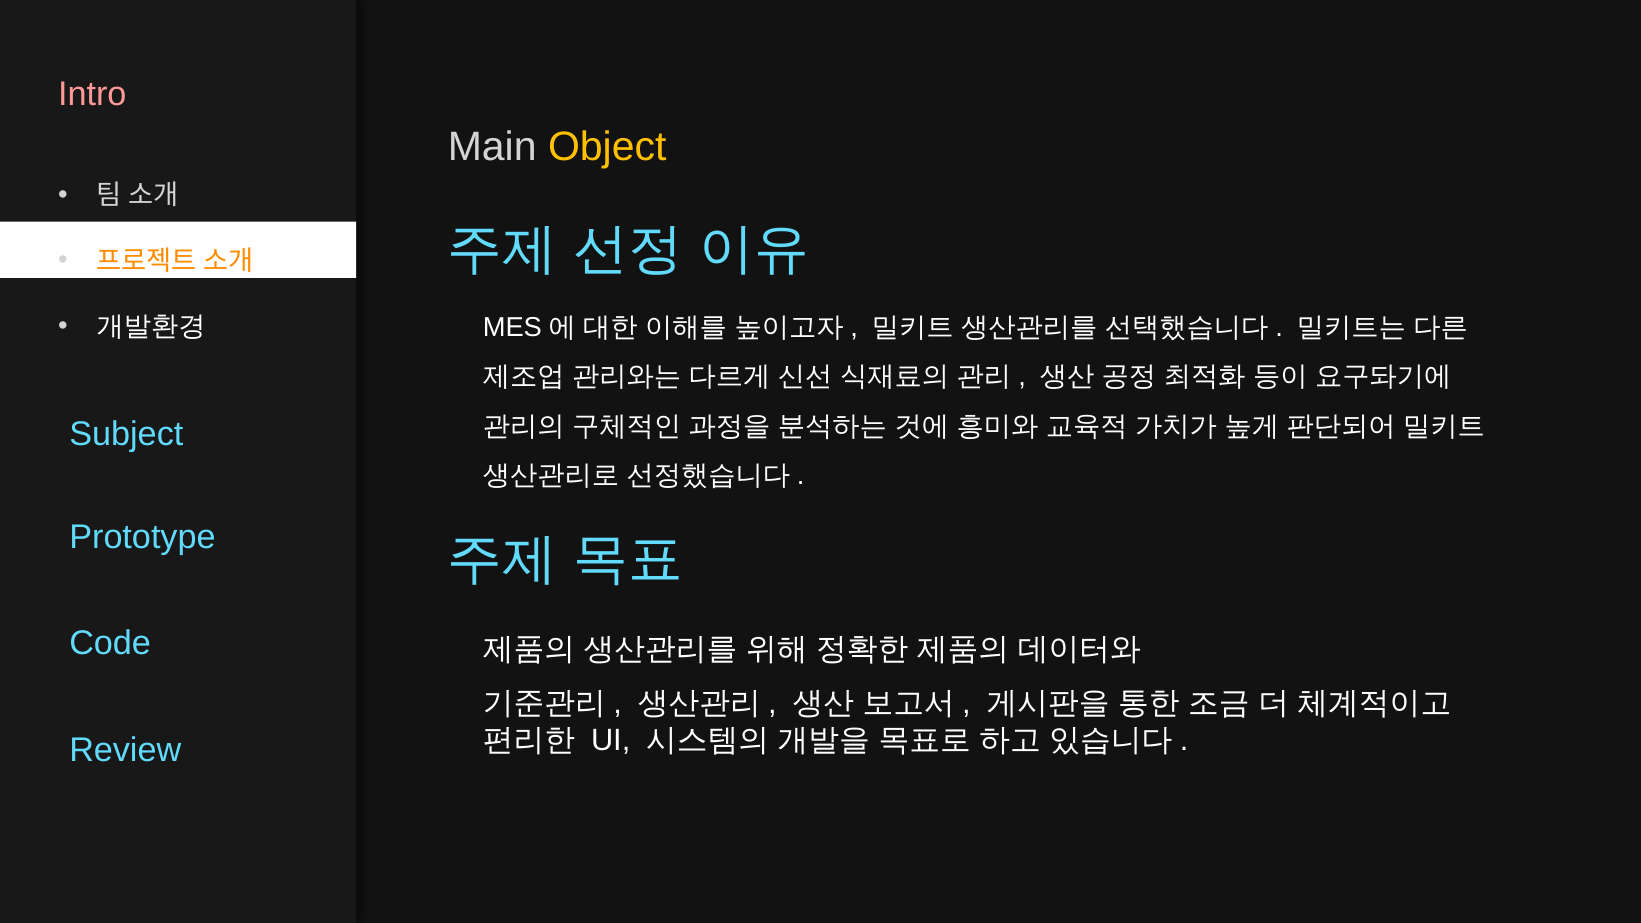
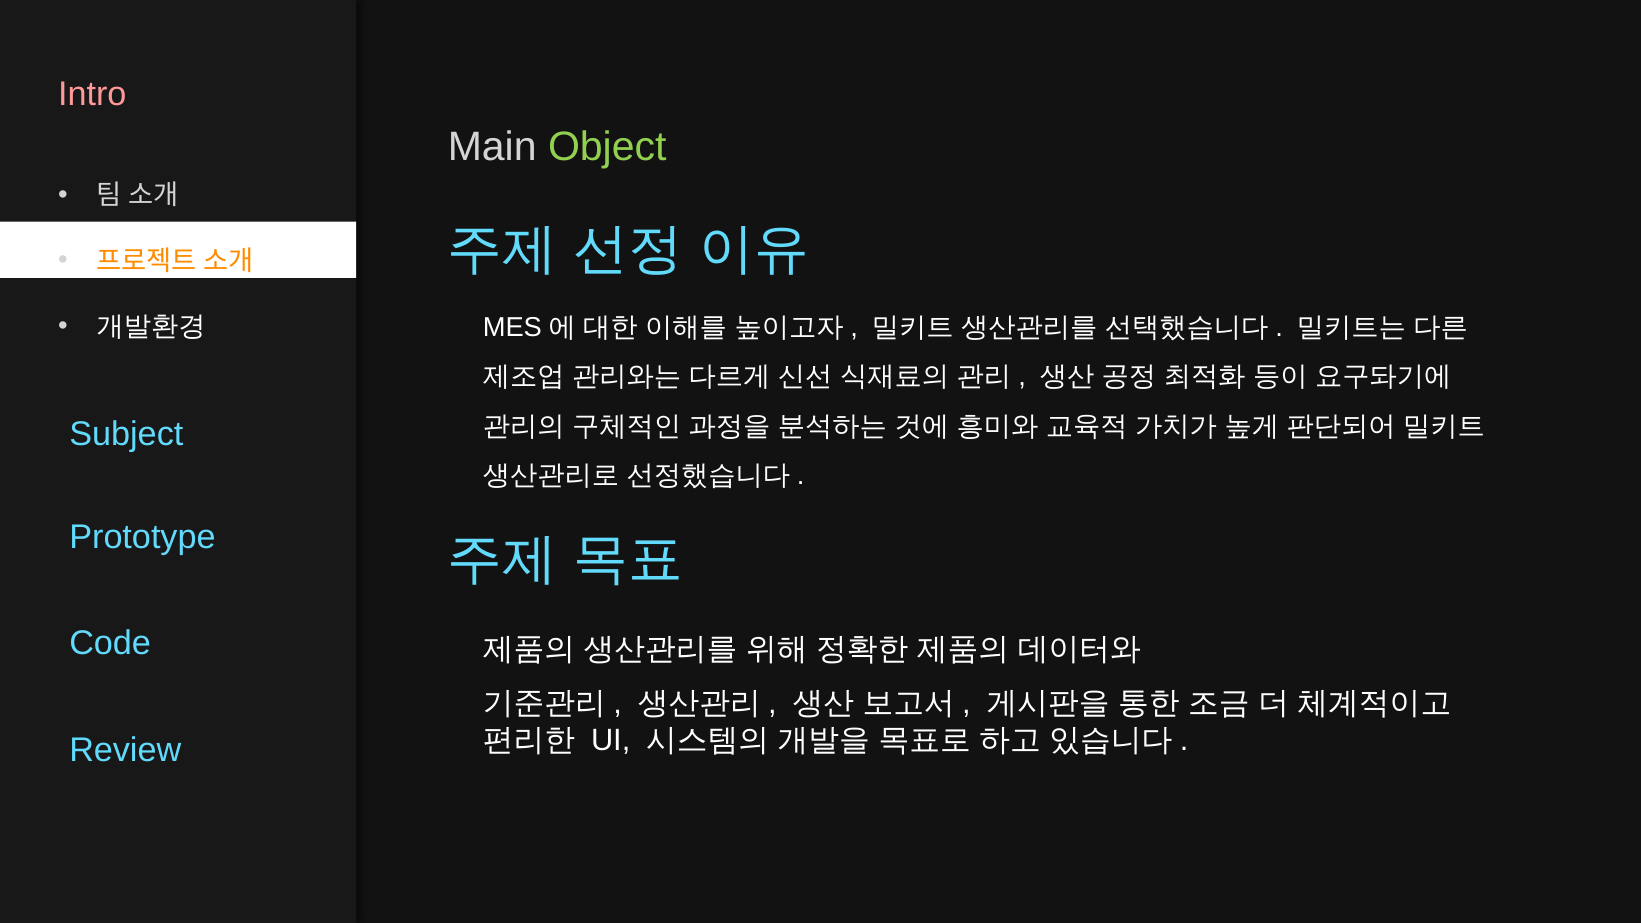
Object colour: yellow -> light green
